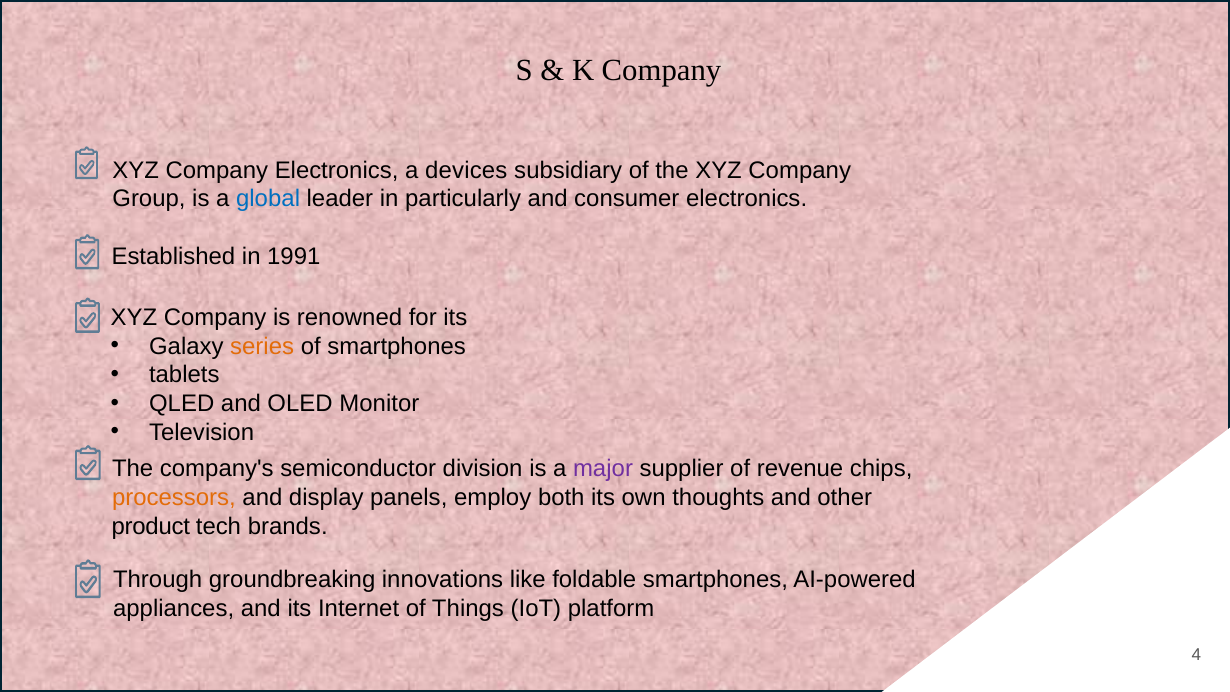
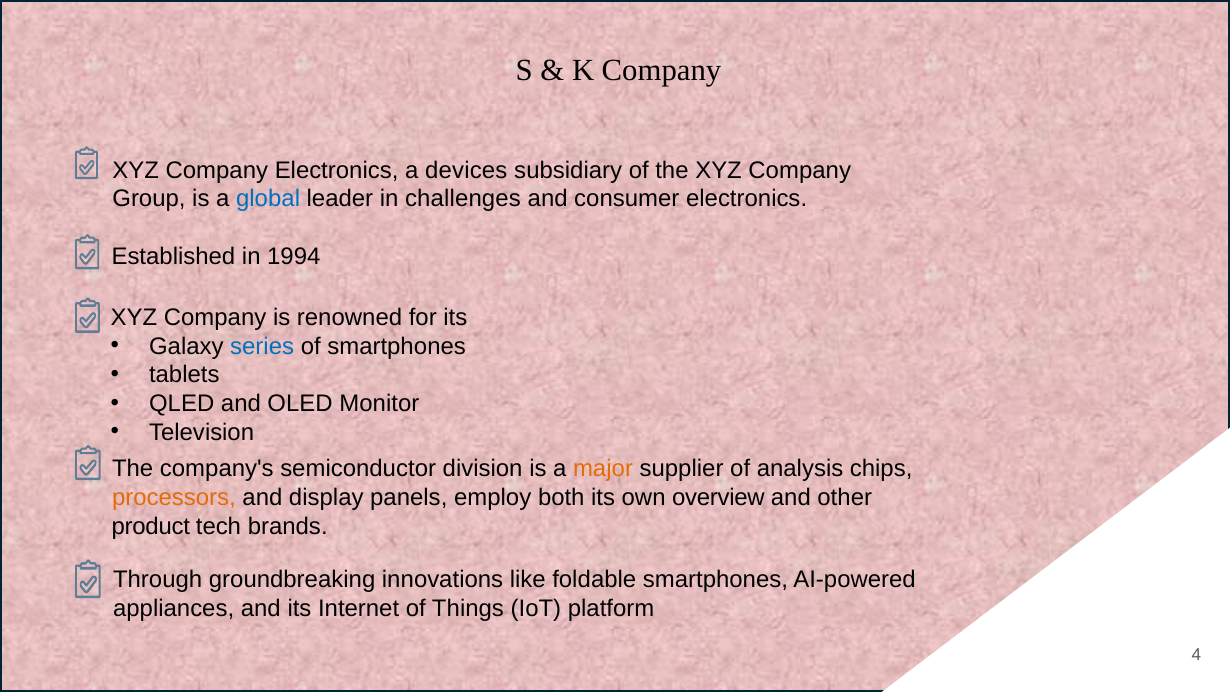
particularly: particularly -> challenges
1991: 1991 -> 1994
series colour: orange -> blue
major colour: purple -> orange
revenue: revenue -> analysis
thoughts: thoughts -> overview
